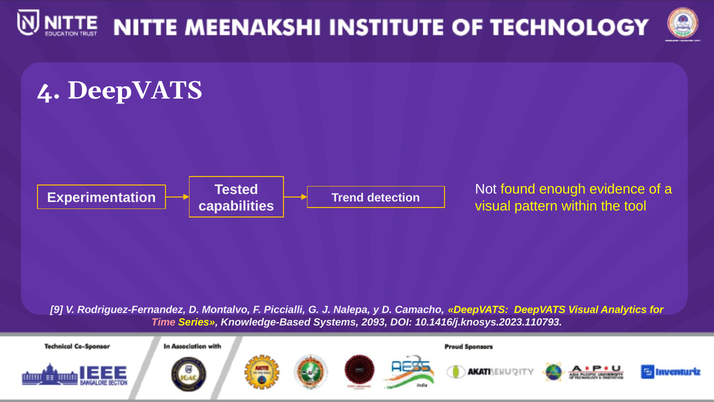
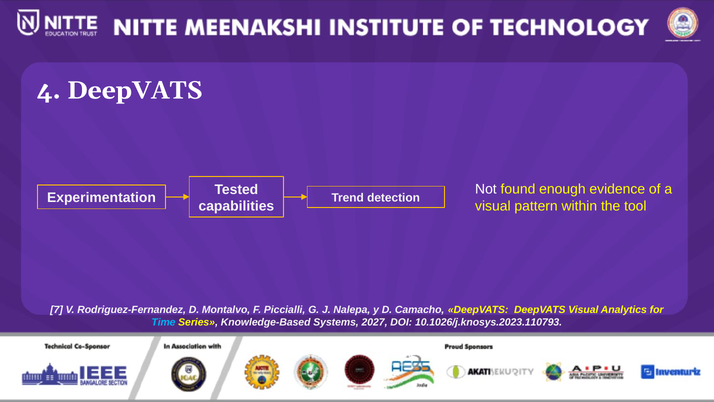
9: 9 -> 7
Time colour: pink -> light blue
2093: 2093 -> 2027
10.1416/j.knosys.2023.110793: 10.1416/j.knosys.2023.110793 -> 10.1026/j.knosys.2023.110793
